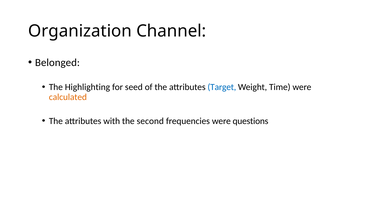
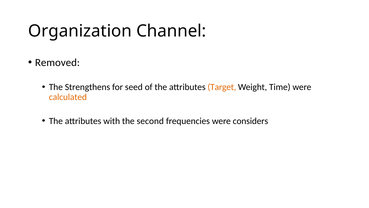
Belonged: Belonged -> Removed
Highlighting: Highlighting -> Strengthens
Target colour: blue -> orange
questions: questions -> considers
